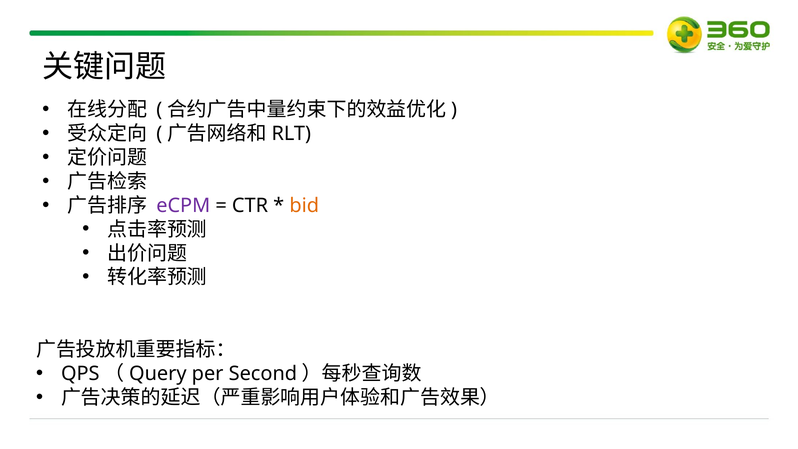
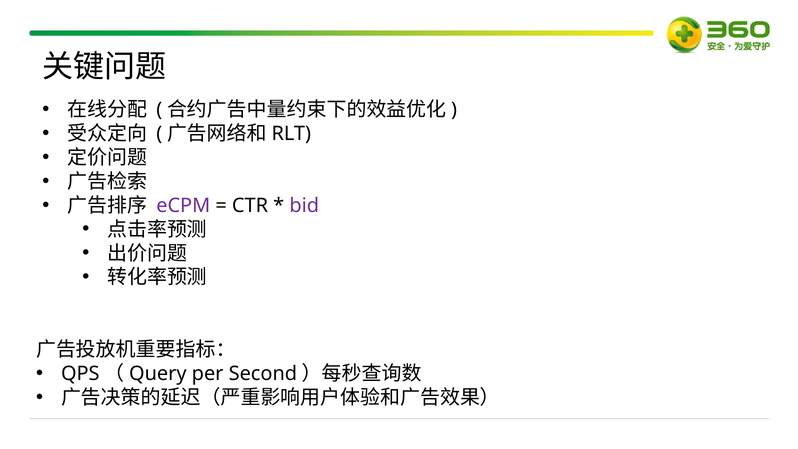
bid colour: orange -> purple
